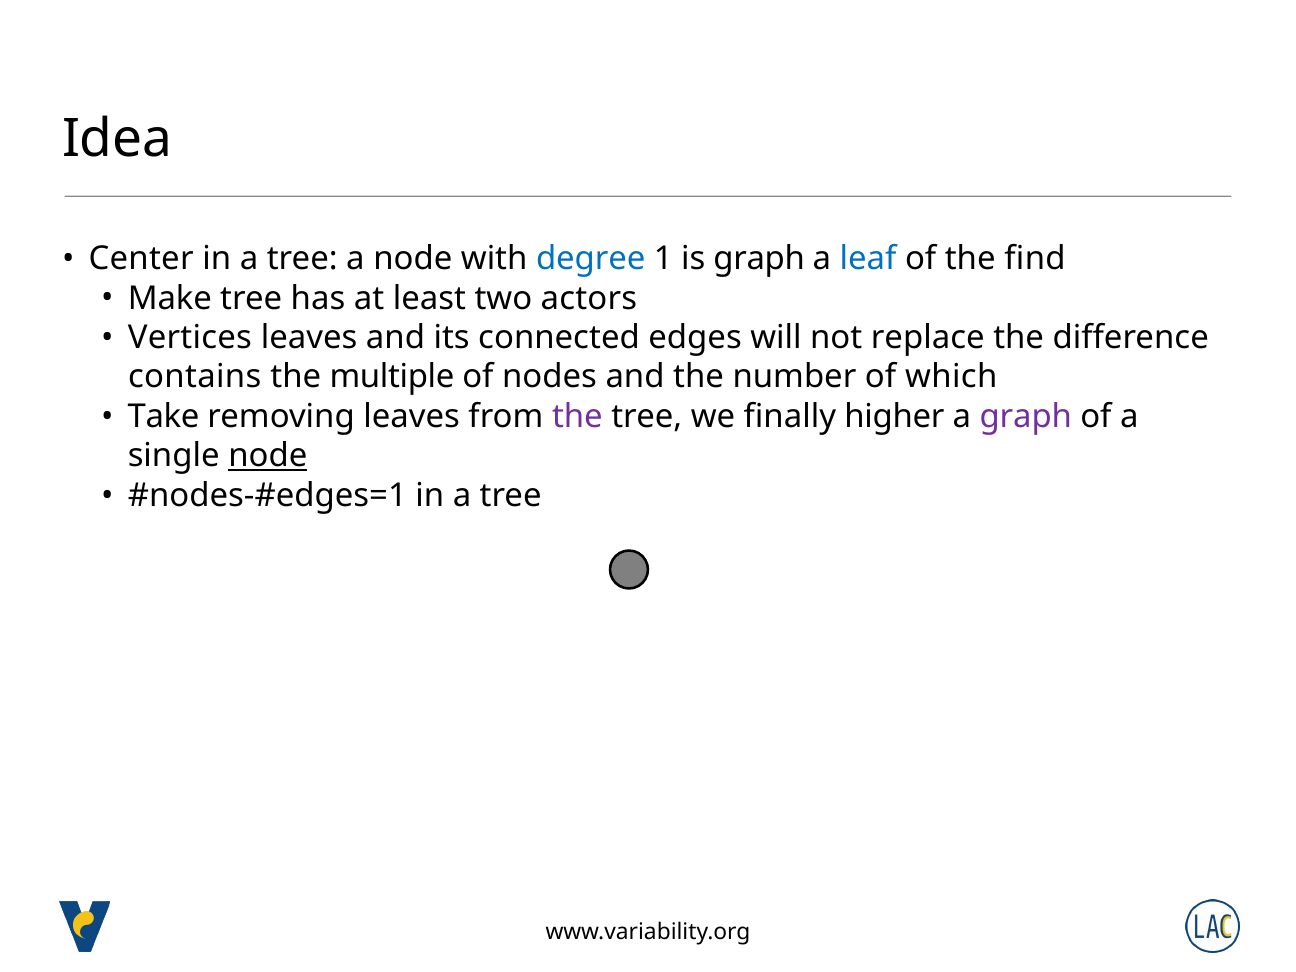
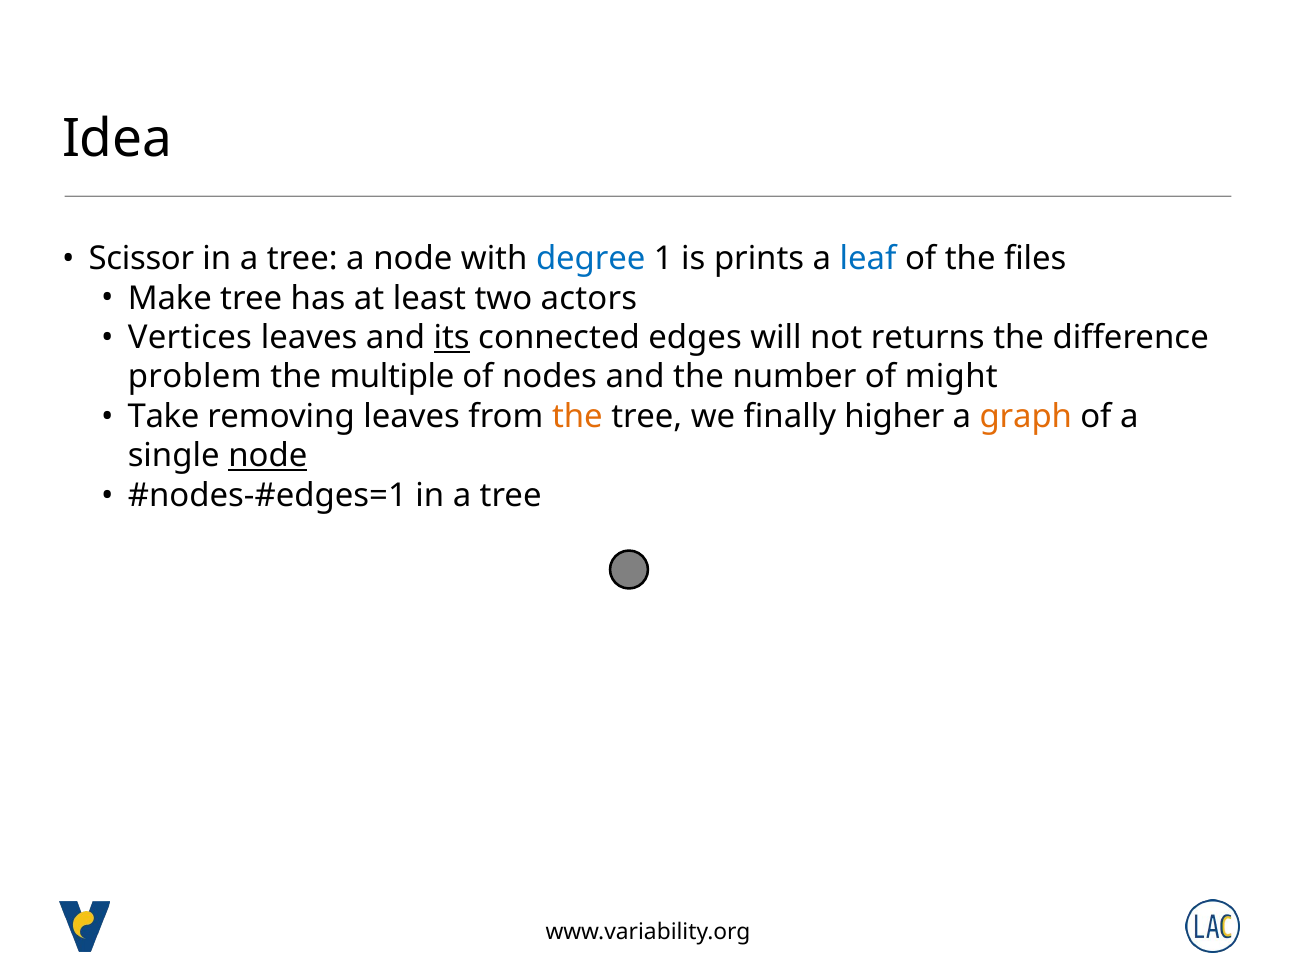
Center: Center -> Scissor
is graph: graph -> prints
find: find -> files
its underline: none -> present
replace: replace -> returns
contains: contains -> problem
which: which -> might
the at (577, 417) colour: purple -> orange
graph at (1026, 417) colour: purple -> orange
